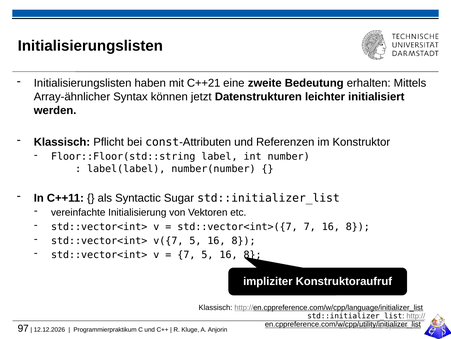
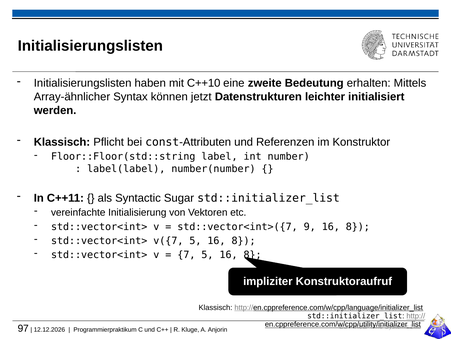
C++21: C++21 -> C++10
std::vector<int>({7 7: 7 -> 9
